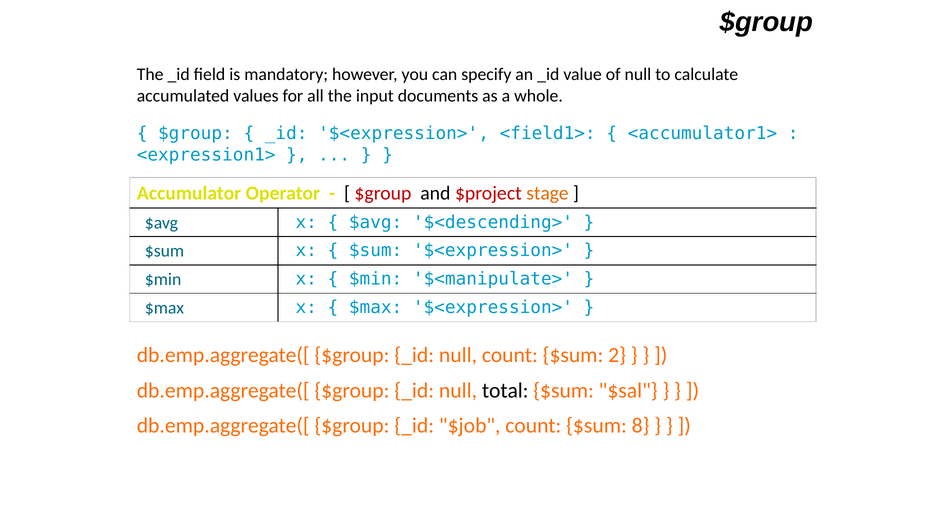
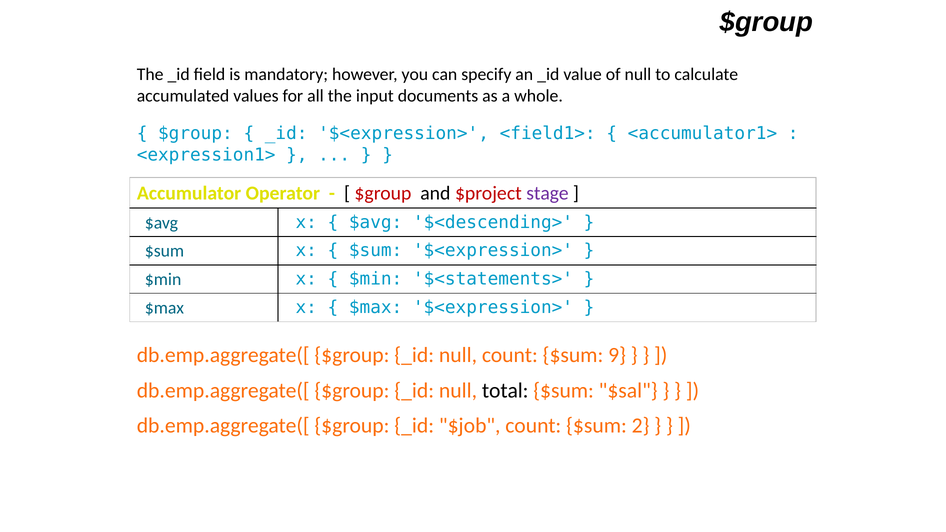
stage colour: orange -> purple
$<manipulate>: $<manipulate> -> $<statements>
2: 2 -> 9
8: 8 -> 2
